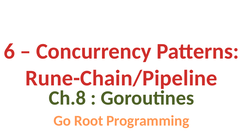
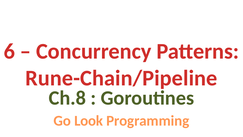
Root: Root -> Look
